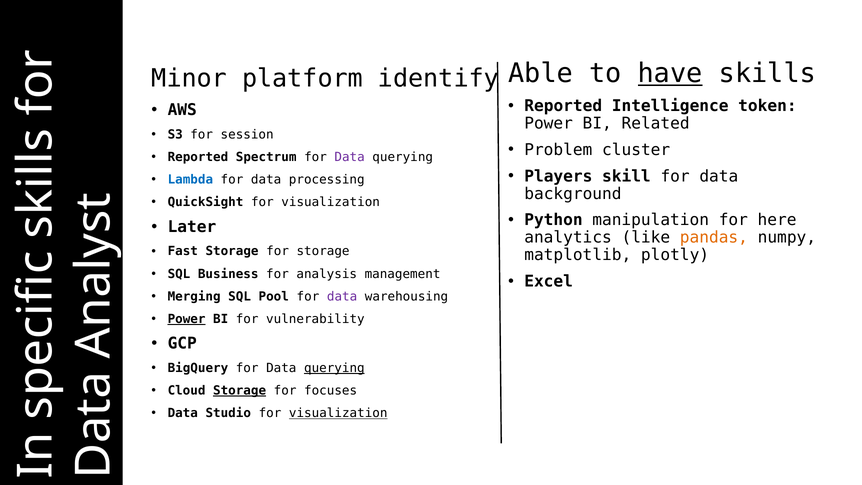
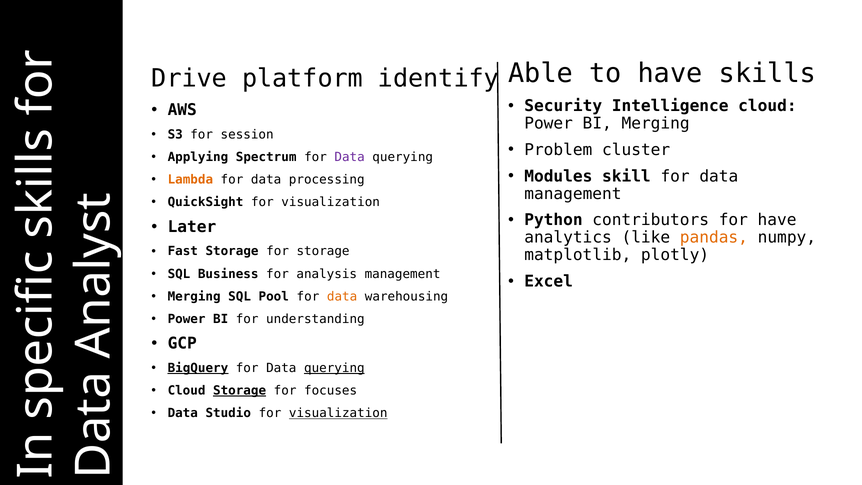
have at (670, 73) underline: present -> none
Minor: Minor -> Drive
Reported at (563, 106): Reported -> Security
Intelligence token: token -> cloud
BI Related: Related -> Merging
Reported at (198, 157): Reported -> Applying
Players: Players -> Modules
Lambda colour: blue -> orange
background at (573, 194): background -> management
manipulation: manipulation -> contributors
for here: here -> have
data at (342, 296) colour: purple -> orange
Power at (187, 319) underline: present -> none
vulnerability: vulnerability -> understanding
BigQuery underline: none -> present
